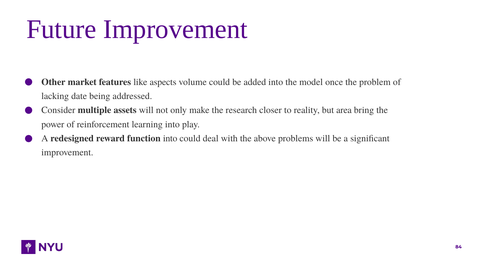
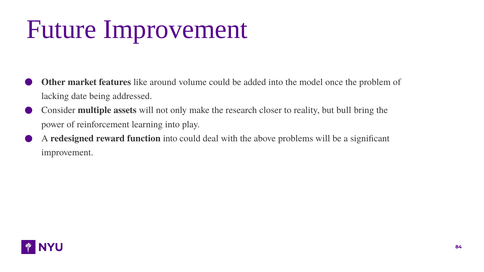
aspects: aspects -> around
area: area -> bull
